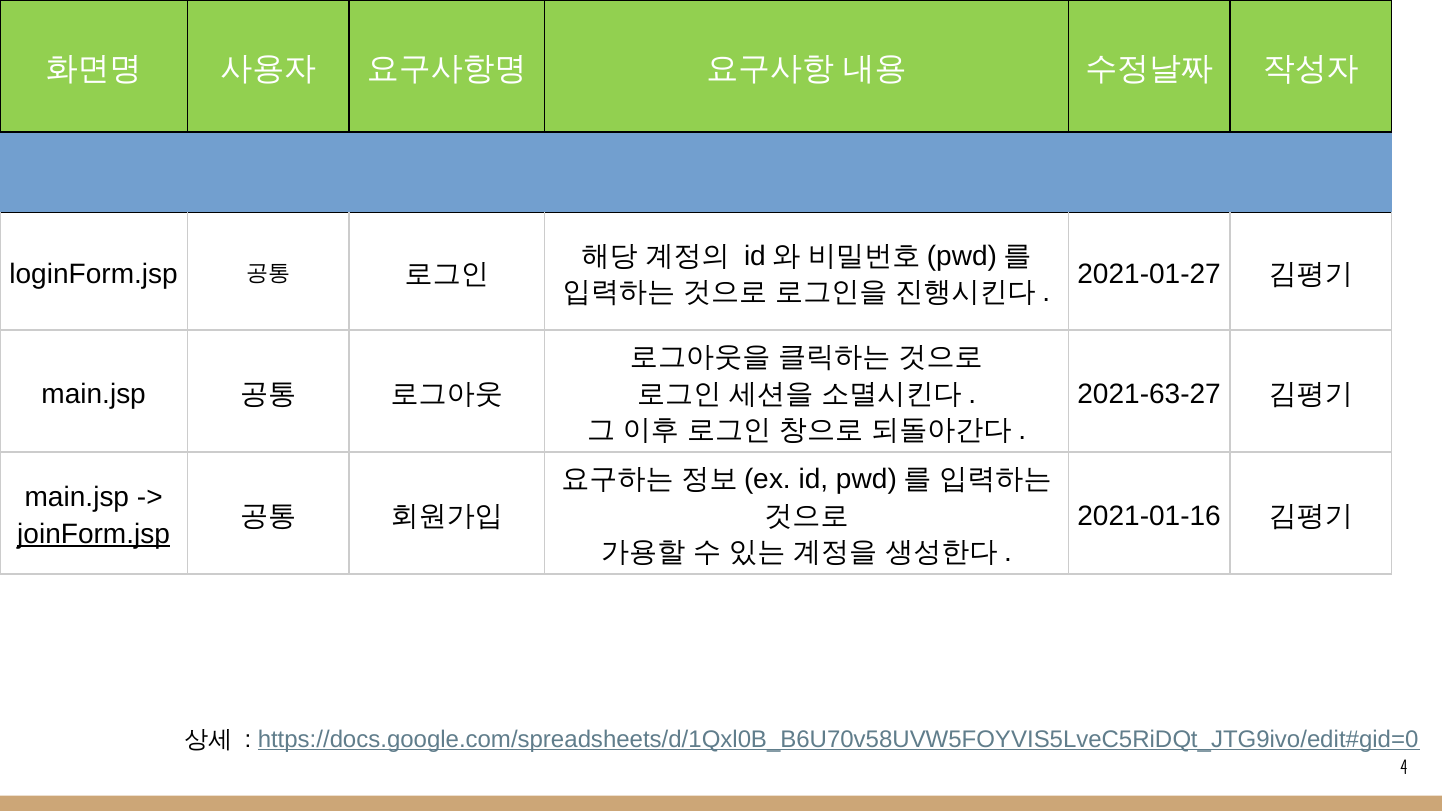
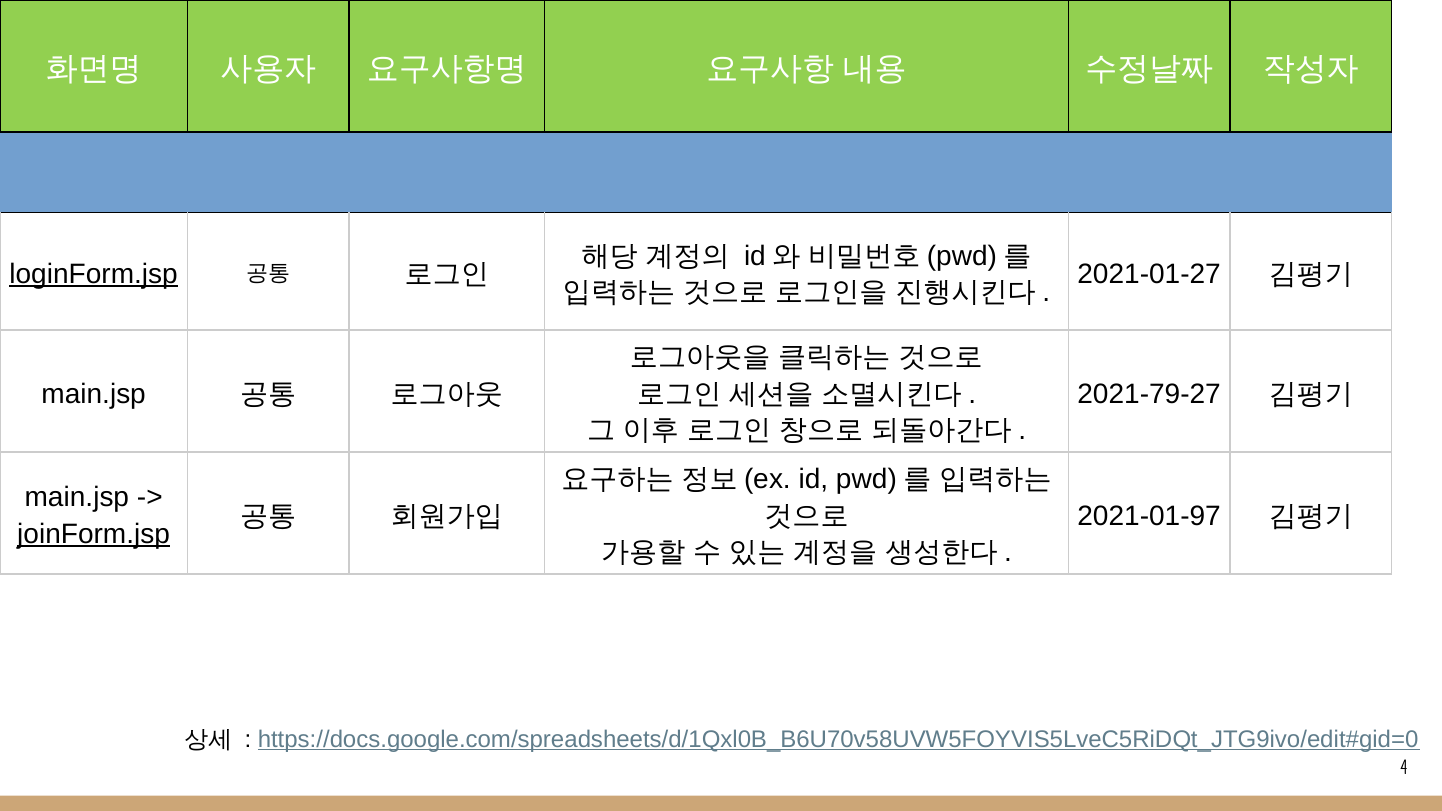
loginForm.jsp underline: none -> present
2021-63-27: 2021-63-27 -> 2021-79-27
2021-01-16: 2021-01-16 -> 2021-01-97
